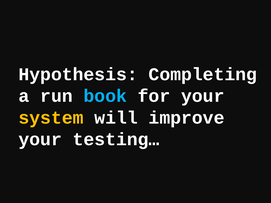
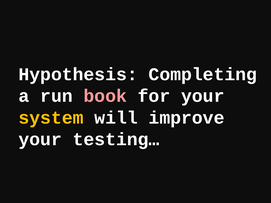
book colour: light blue -> pink
